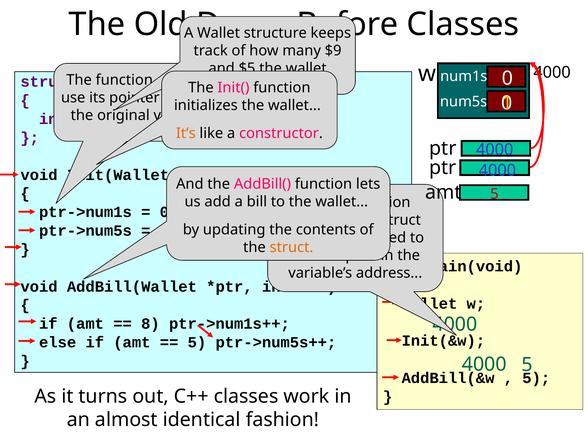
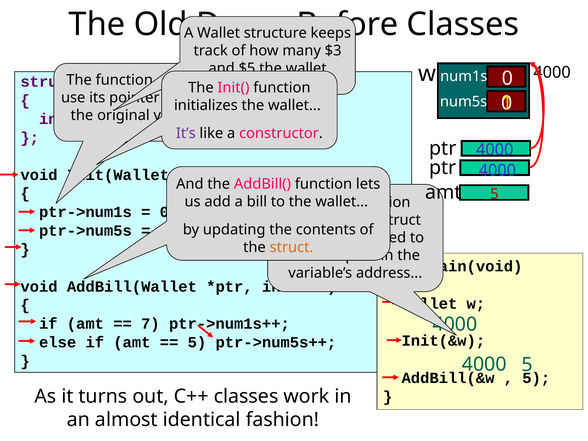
$9: $9 -> $3
It’s colour: orange -> purple
8: 8 -> 7
